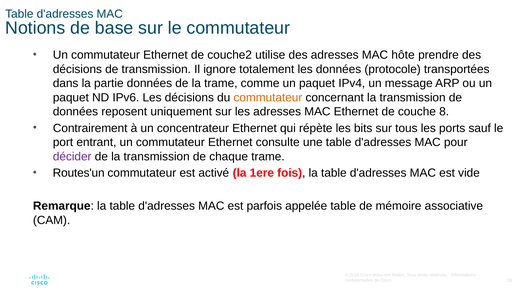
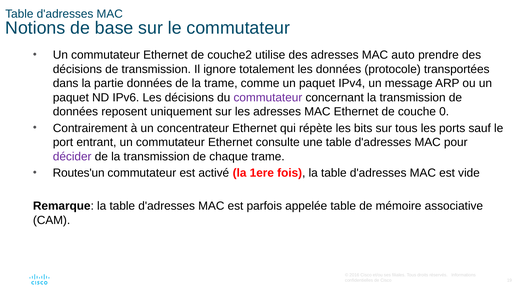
hôte: hôte -> auto
commutateur at (268, 98) colour: orange -> purple
8: 8 -> 0
